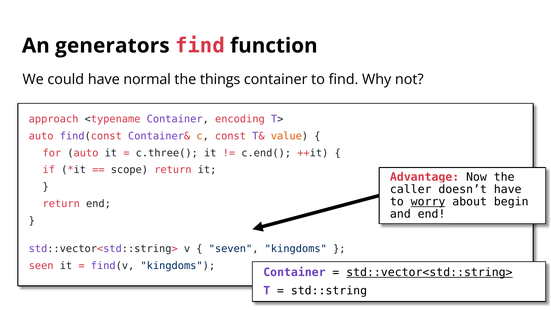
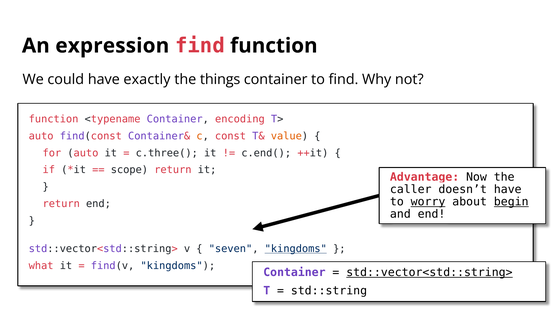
generators: generators -> expression
normal: normal -> exactly
approach at (54, 119): approach -> function
begin underline: none -> present
kingdoms at (296, 249) underline: none -> present
seen: seen -> what
